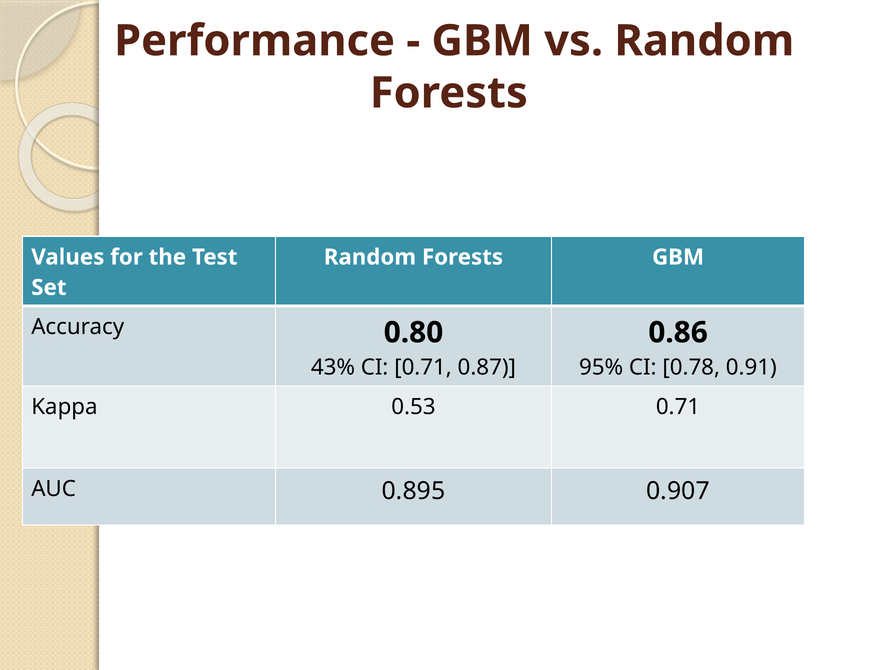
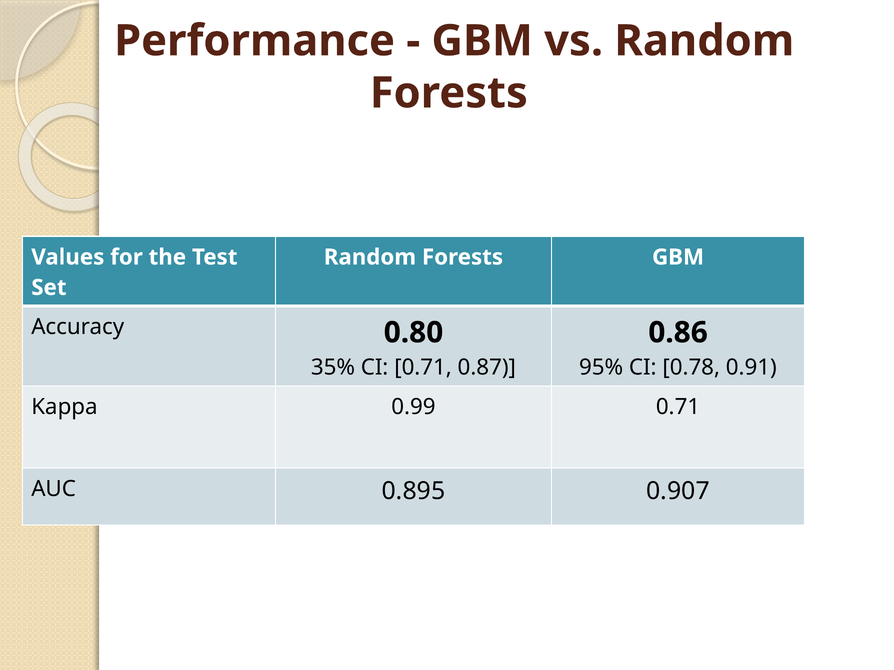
43%: 43% -> 35%
0.53: 0.53 -> 0.99
